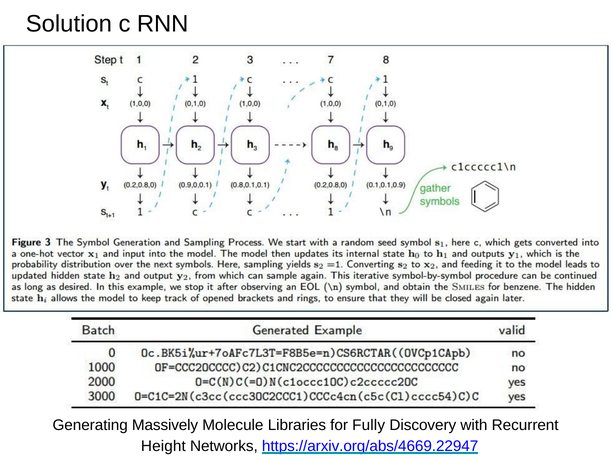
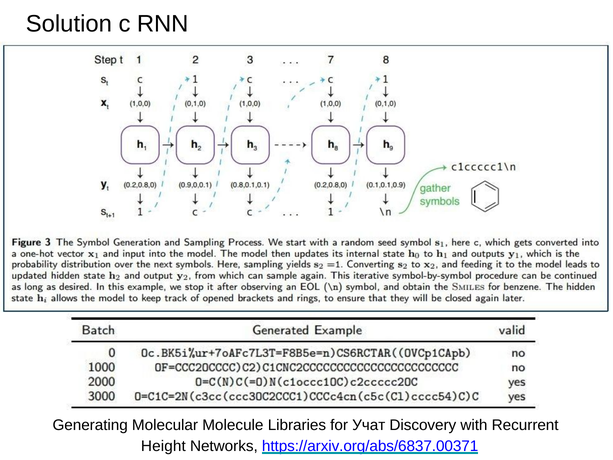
Massively: Massively -> Molecular
Fully: Fully -> Учат
https://arxiv.org/abs/4669.22947: https://arxiv.org/abs/4669.22947 -> https://arxiv.org/abs/6837.00371
